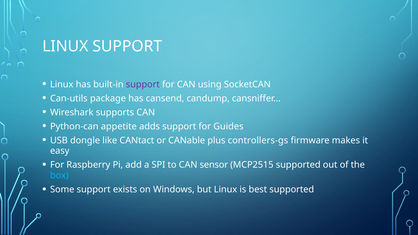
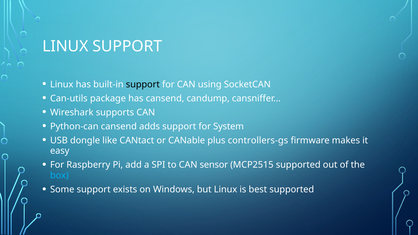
support at (143, 84) colour: purple -> black
Python-can appetite: appetite -> cansend
Guides: Guides -> System
